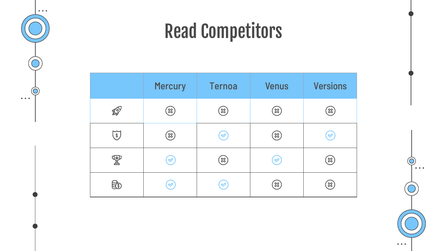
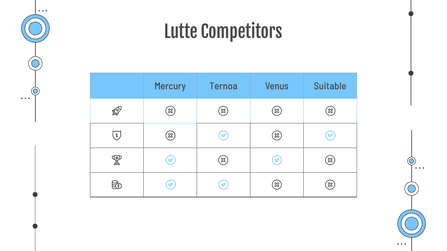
Read: Read -> Lutte
Versions: Versions -> Suitable
